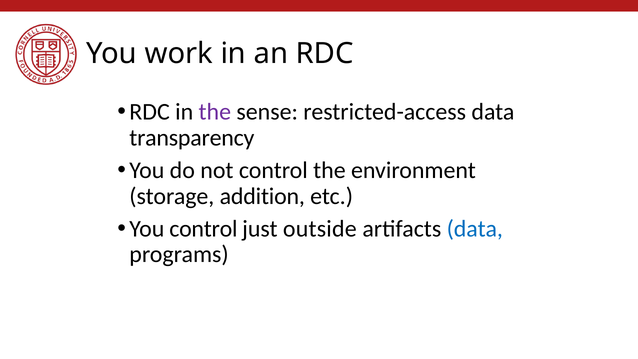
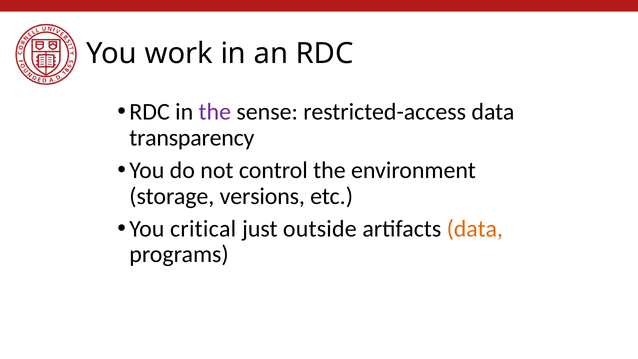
addition: addition -> versions
You control: control -> critical
data at (475, 229) colour: blue -> orange
